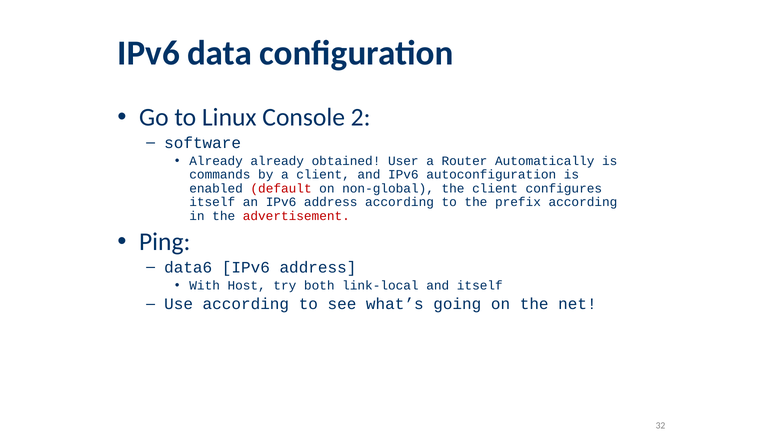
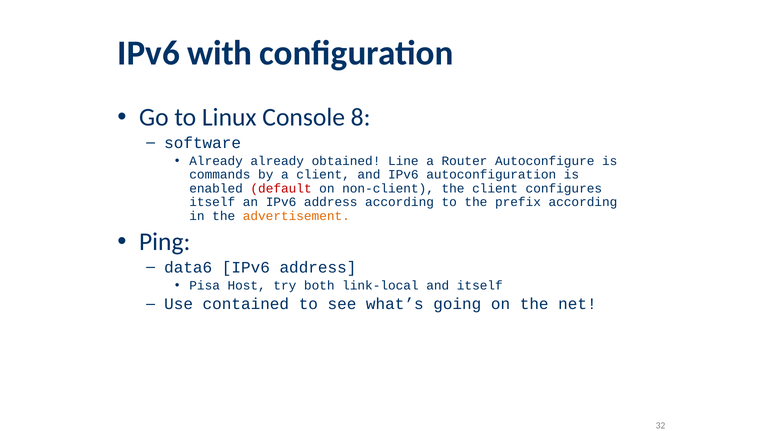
data: data -> with
2: 2 -> 8
User: User -> Line
Automatically: Automatically -> Autoconfigure
non-global: non-global -> non-client
advertisement colour: red -> orange
With: With -> Pisa
Use according: according -> contained
